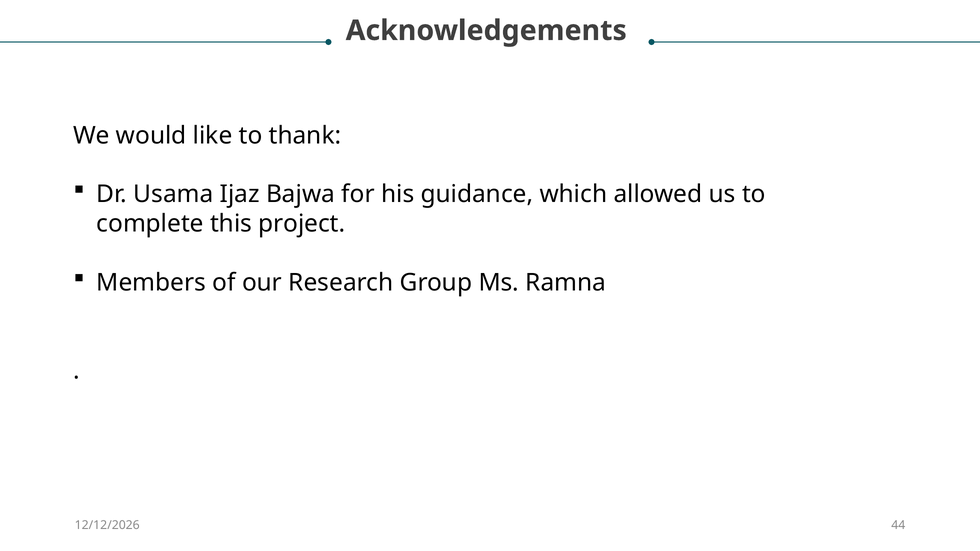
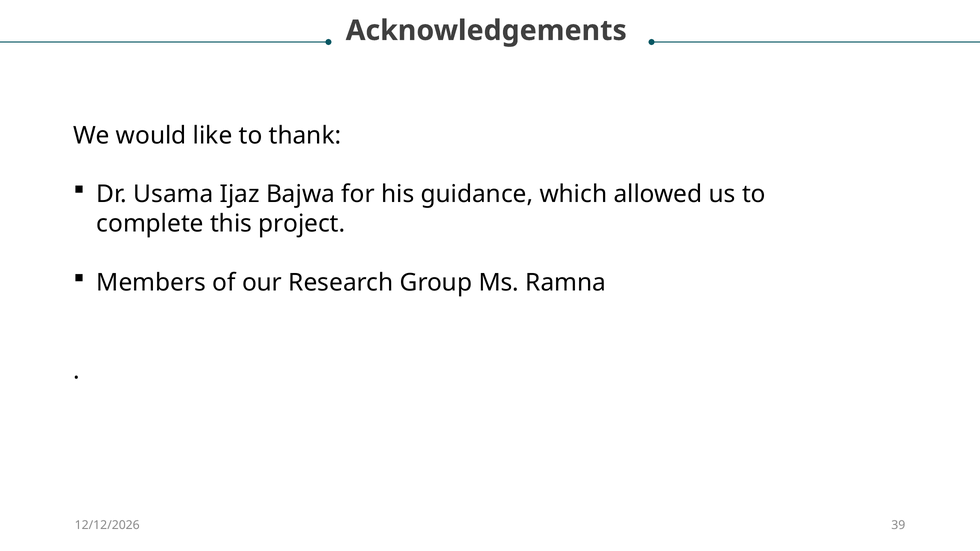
44: 44 -> 39
